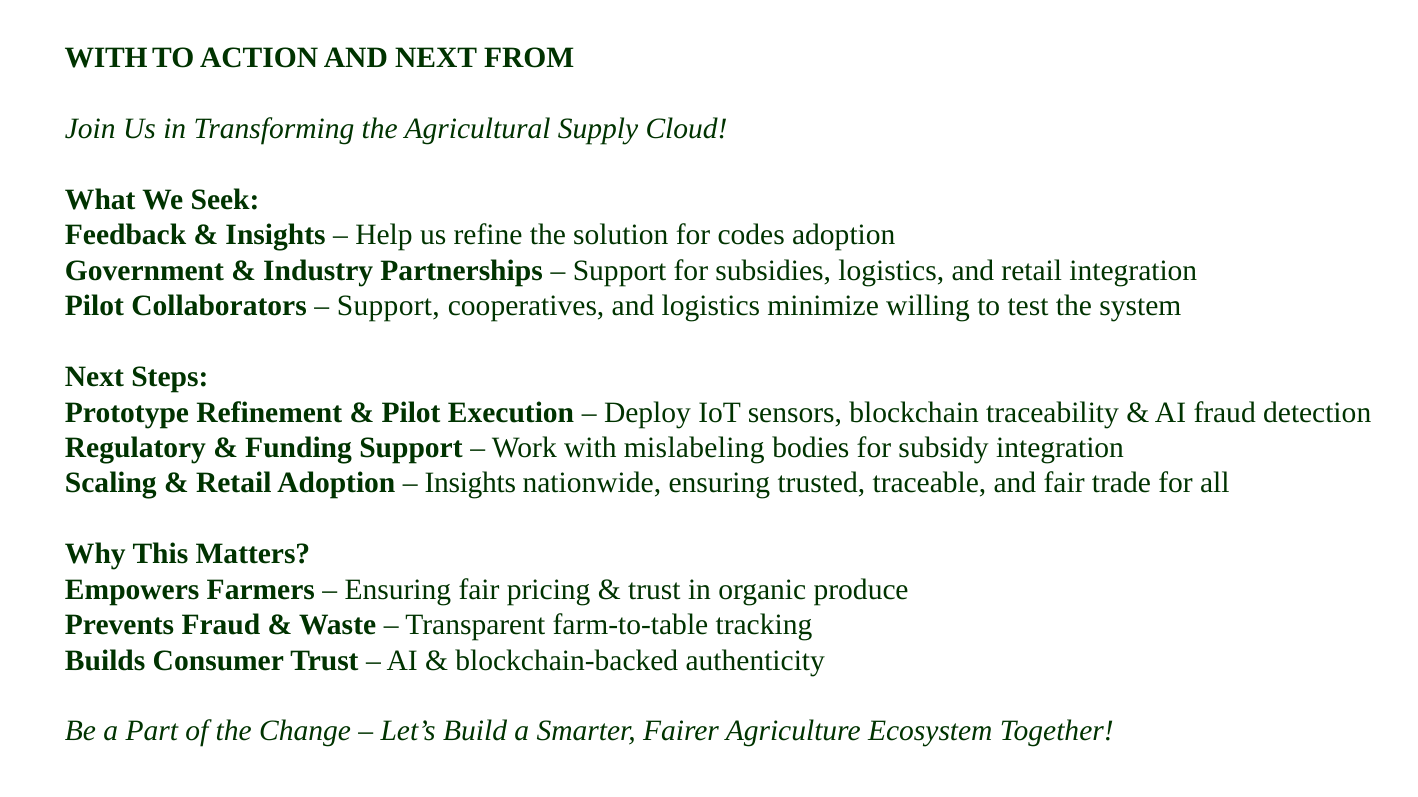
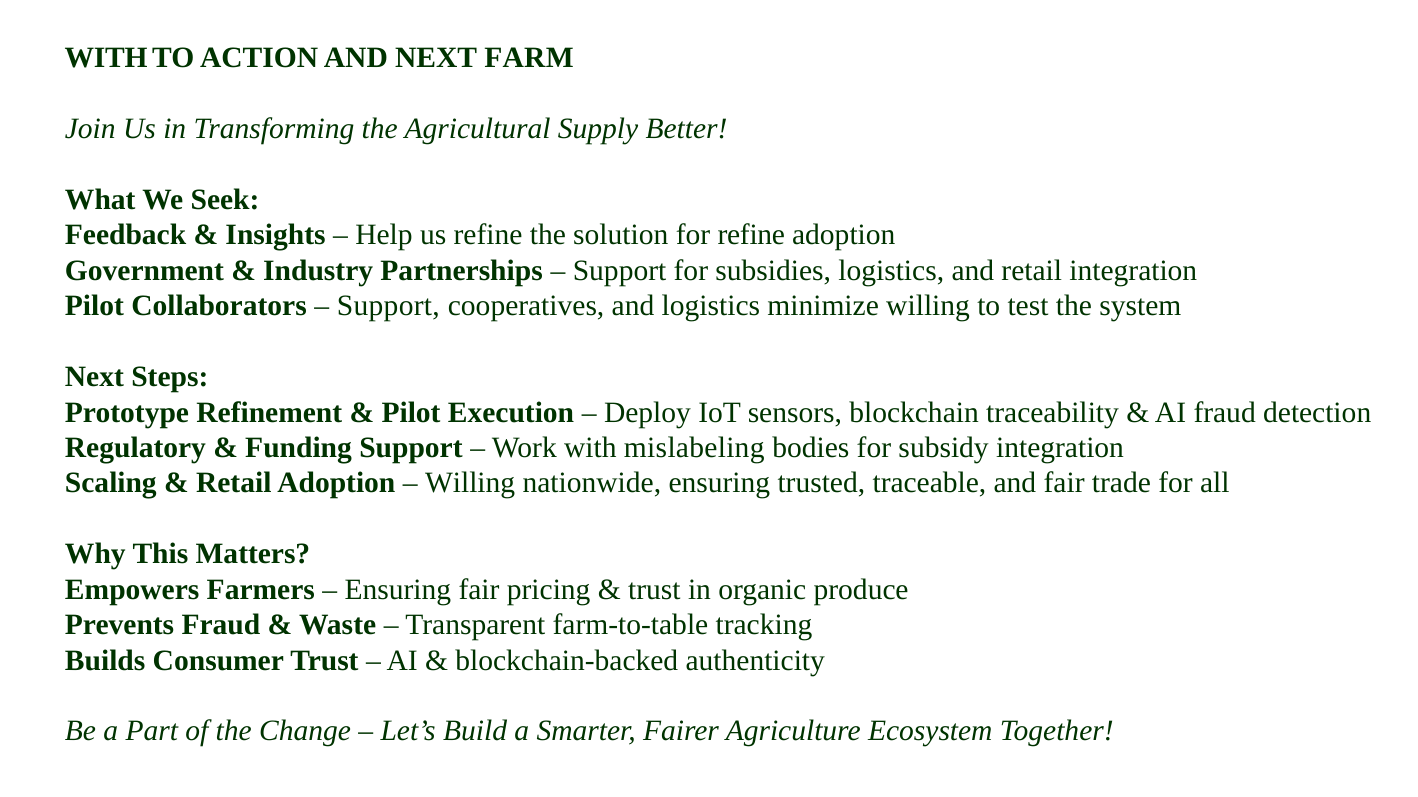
FROM: FROM -> FARM
Cloud: Cloud -> Better
for codes: codes -> refine
Insights at (470, 484): Insights -> Willing
